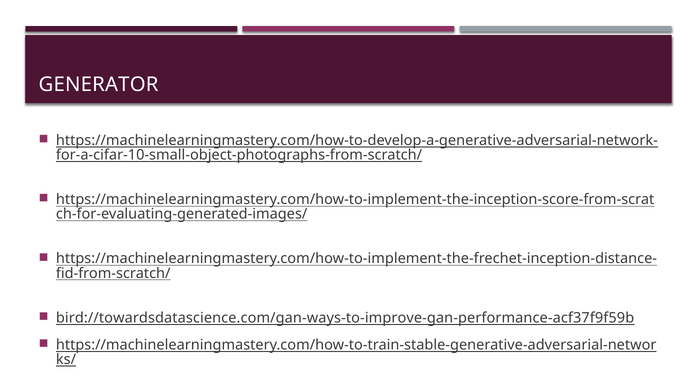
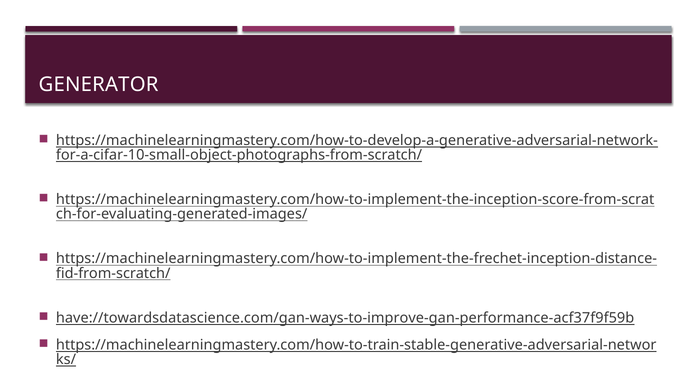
bird://towardsdatascience.com/gan-ways-to-improve-gan-performance-acf37f9f59b: bird://towardsdatascience.com/gan-ways-to-improve-gan-performance-acf37f9f59b -> have://towardsdatascience.com/gan-ways-to-improve-gan-performance-acf37f9f59b
